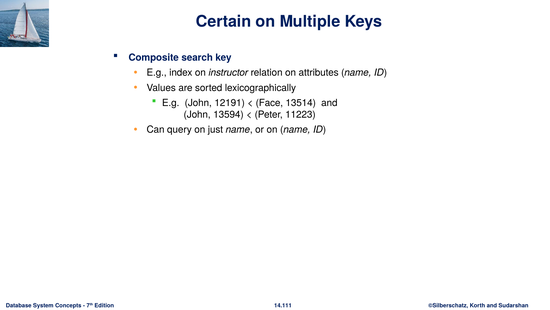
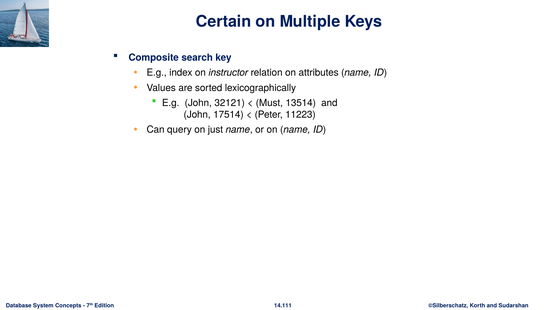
12191: 12191 -> 32121
Face: Face -> Must
13594: 13594 -> 17514
